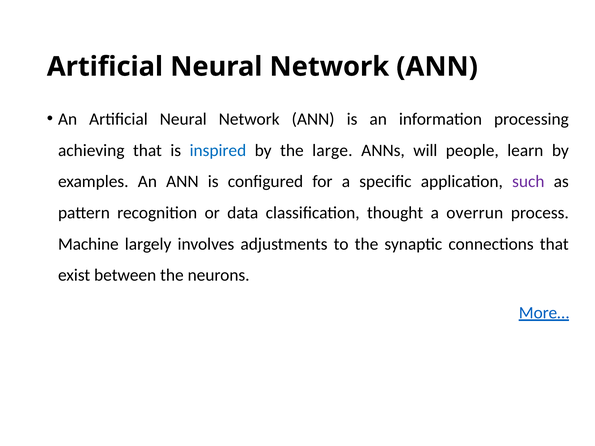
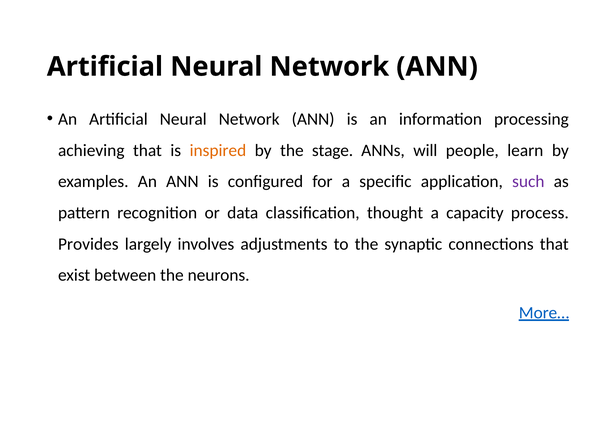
inspired colour: blue -> orange
large: large -> stage
overrun: overrun -> capacity
Machine: Machine -> Provides
